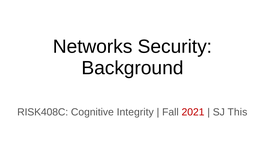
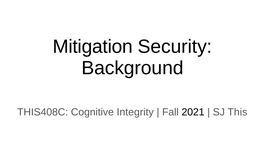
Networks: Networks -> Mitigation
RISK408C: RISK408C -> THIS408C
2021 colour: red -> black
